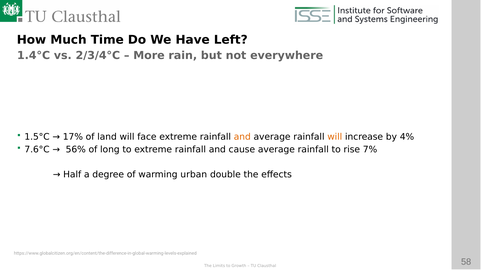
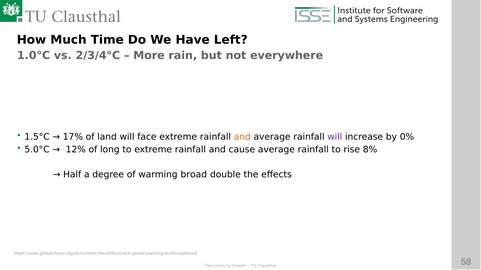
1.4°C: 1.4°C -> 1.0°C
will at (335, 137) colour: orange -> purple
4%: 4% -> 0%
7.6°C: 7.6°C -> 5.0°C
56%: 56% -> 12%
7%: 7% -> 8%
urban: urban -> broad
